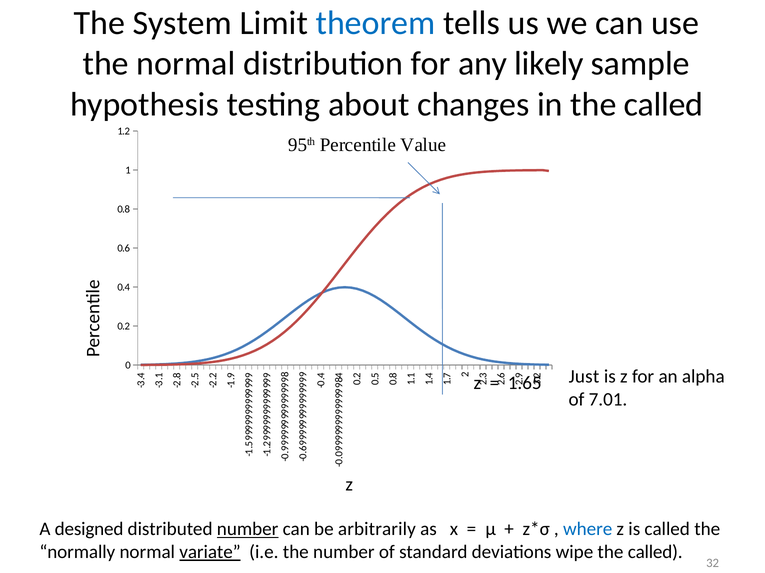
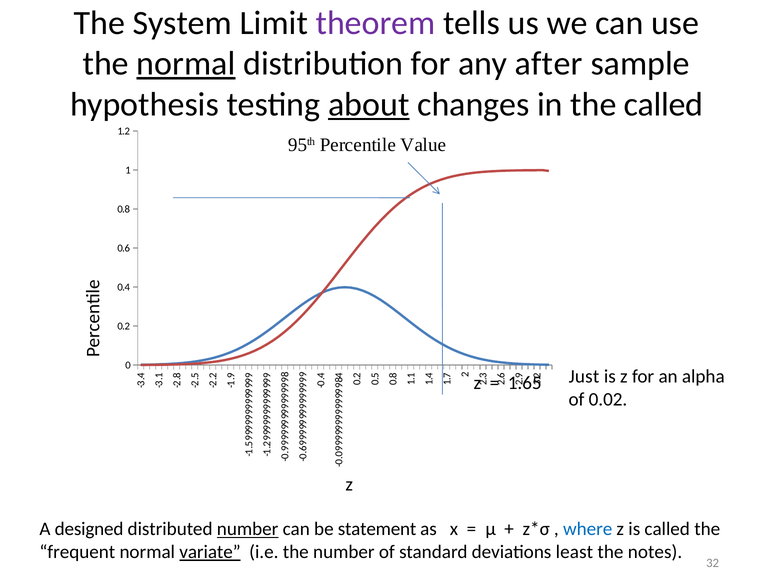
theorem colour: blue -> purple
normal at (186, 64) underline: none -> present
likely: likely -> after
about underline: none -> present
7.01: 7.01 -> 0.02
arbitrarily: arbitrarily -> statement
normally: normally -> frequent
wipe: wipe -> least
called at (655, 553): called -> notes
